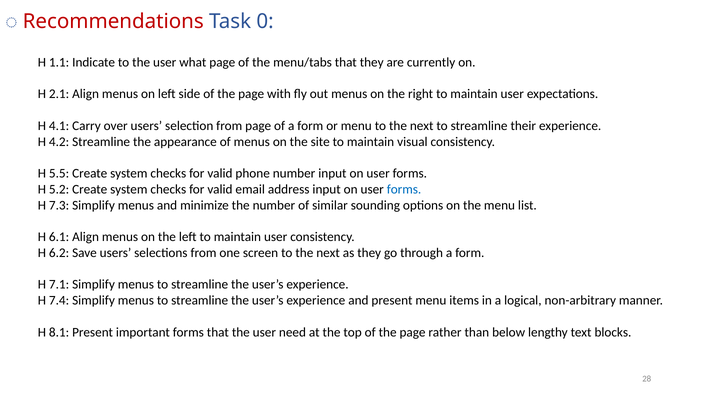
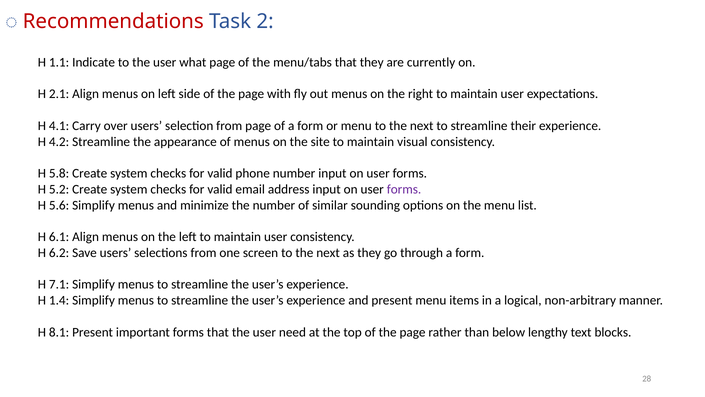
0: 0 -> 2
5.5: 5.5 -> 5.8
forms at (404, 189) colour: blue -> purple
7.3: 7.3 -> 5.6
7.4: 7.4 -> 1.4
